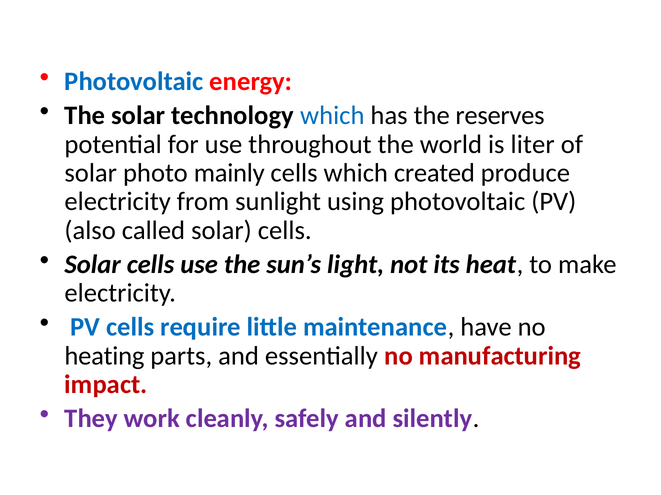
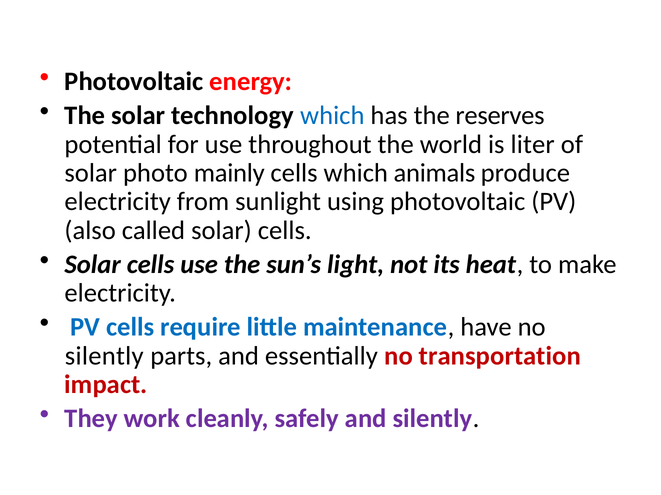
Photovoltaic at (134, 82) colour: blue -> black
created: created -> animals
heating at (104, 356): heating -> silently
manufacturing: manufacturing -> transportation
